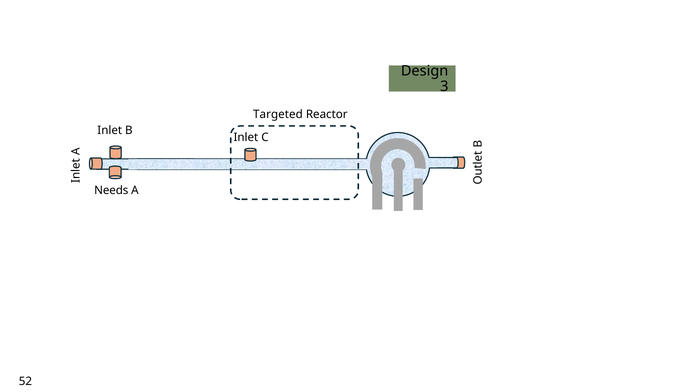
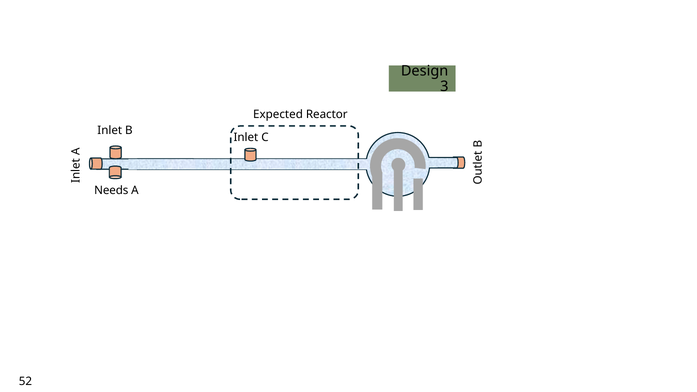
Targeted: Targeted -> Expected
